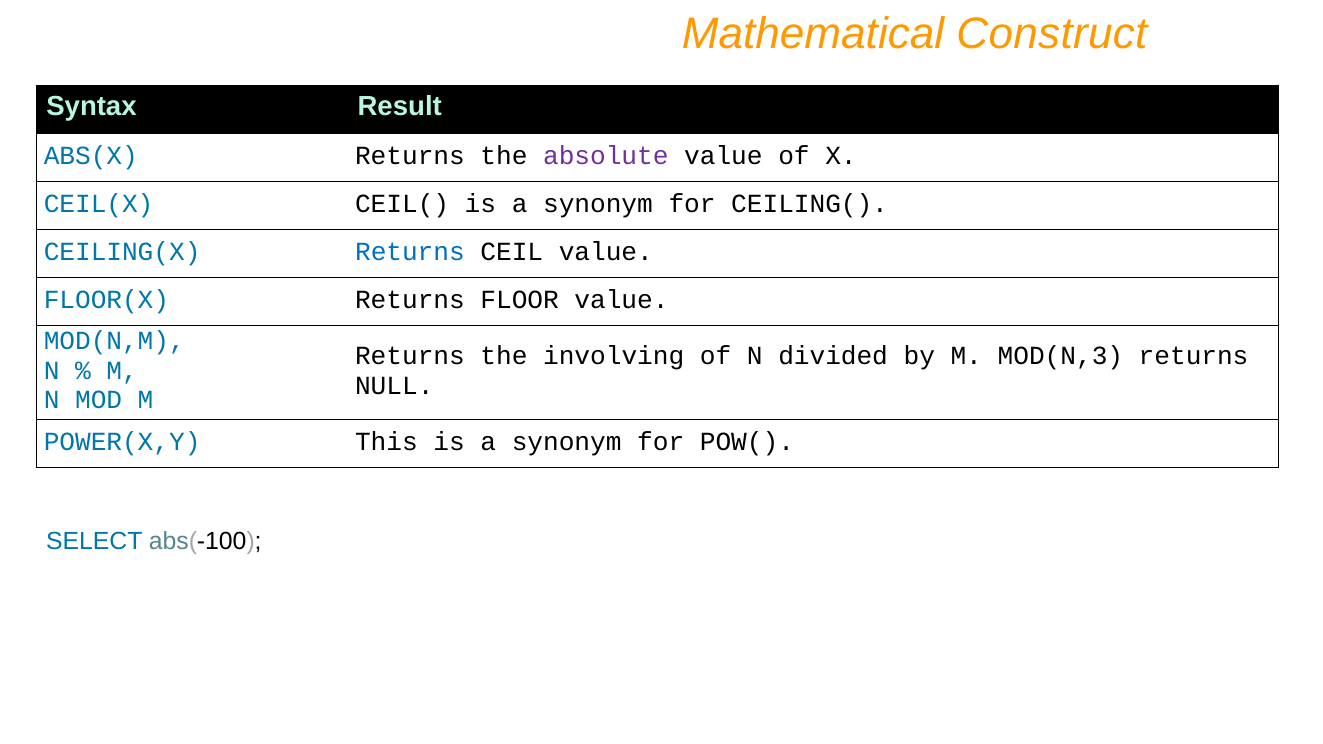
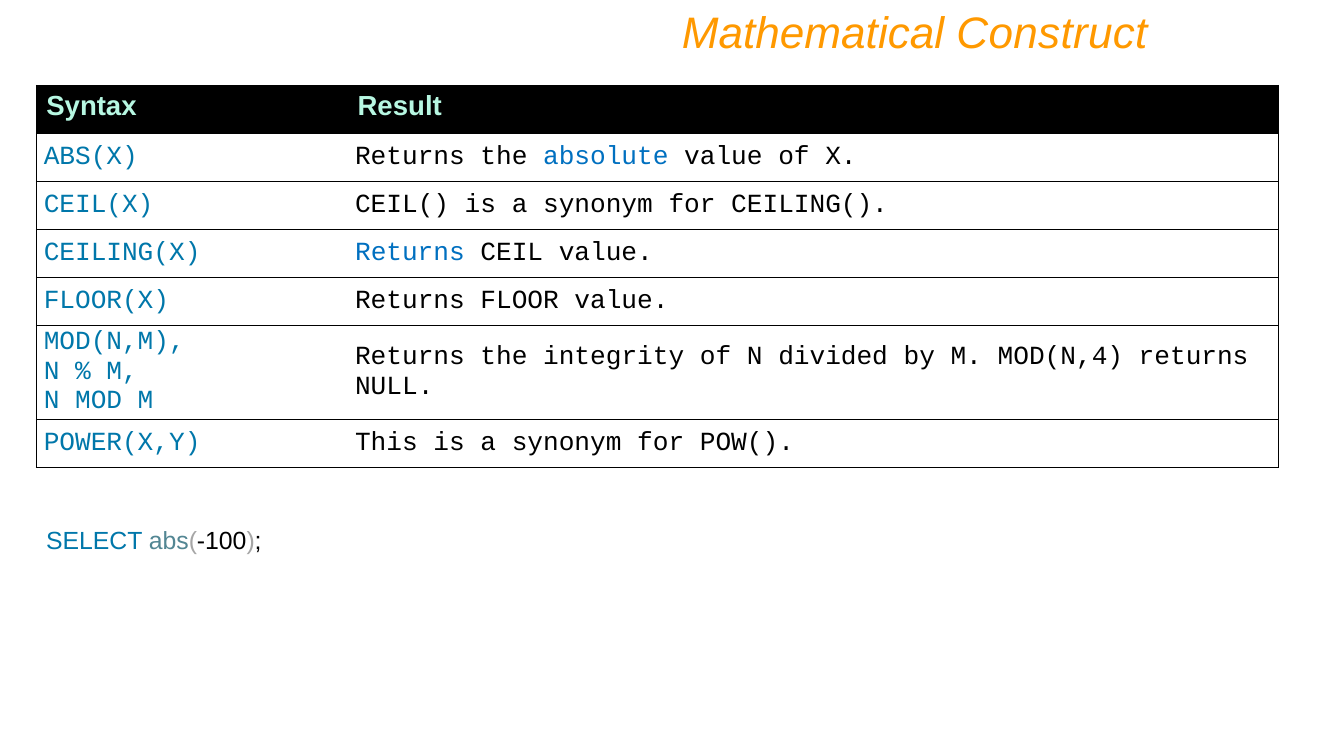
absolute colour: purple -> blue
involving: involving -> integrity
MOD(N,3: MOD(N,3 -> MOD(N,4
